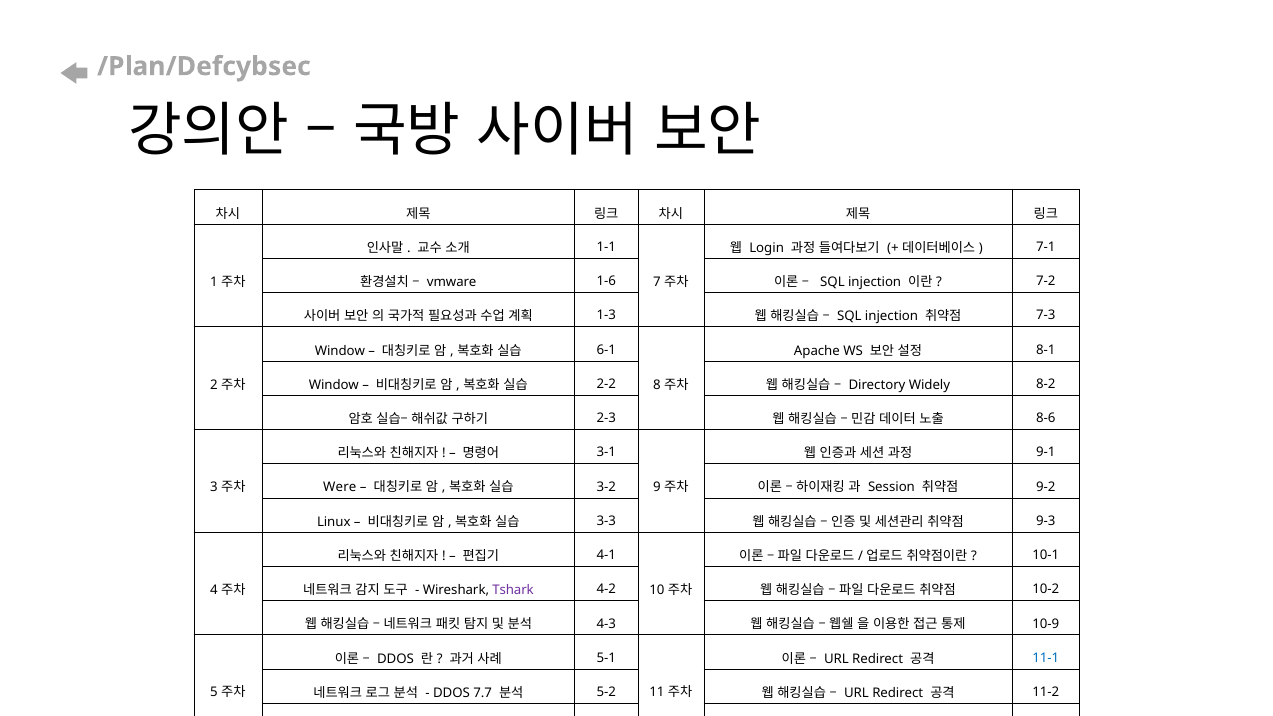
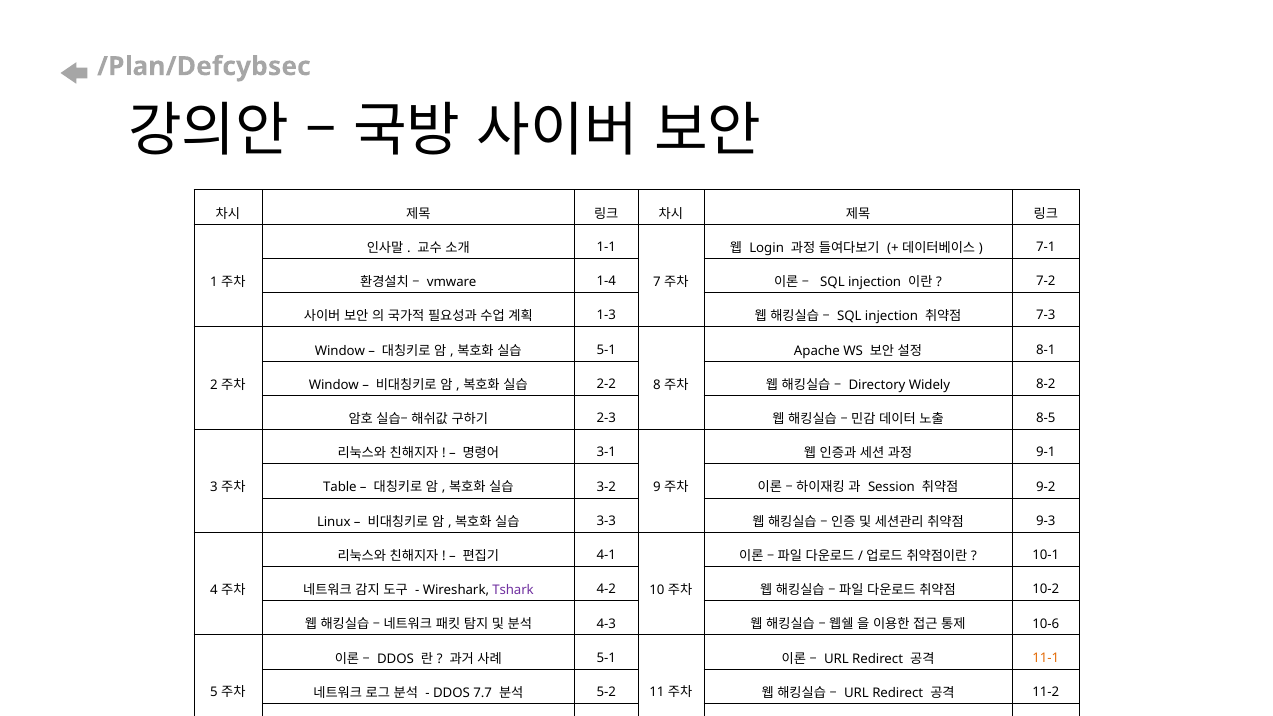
1-6: 1-6 -> 1-4
6-1 at (606, 350): 6-1 -> 5-1
8-6: 8-6 -> 8-5
Were: Were -> Table
10-9: 10-9 -> 10-6
11-1 colour: blue -> orange
